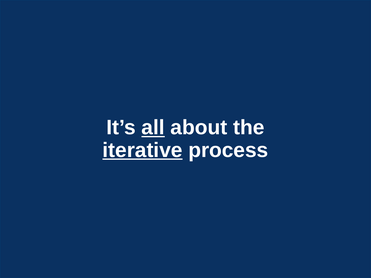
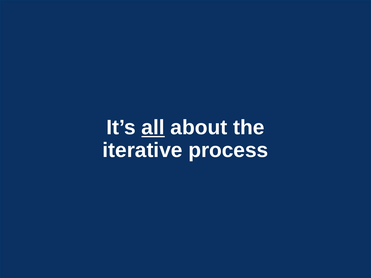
iterative underline: present -> none
